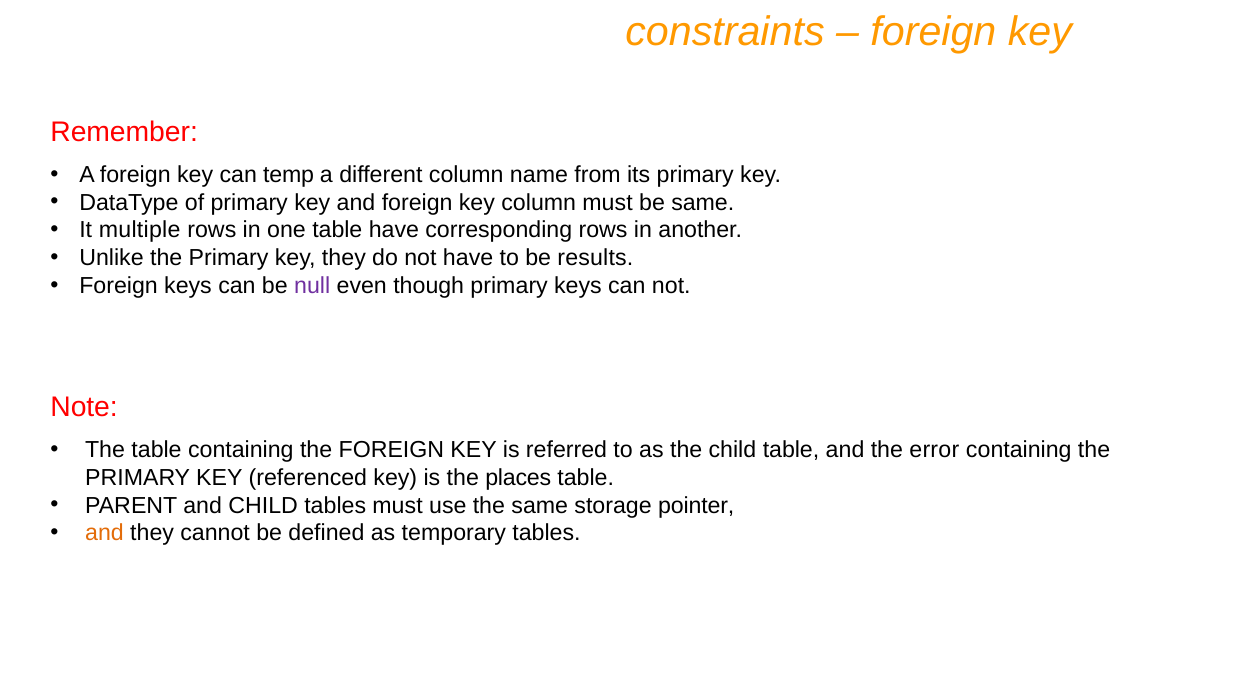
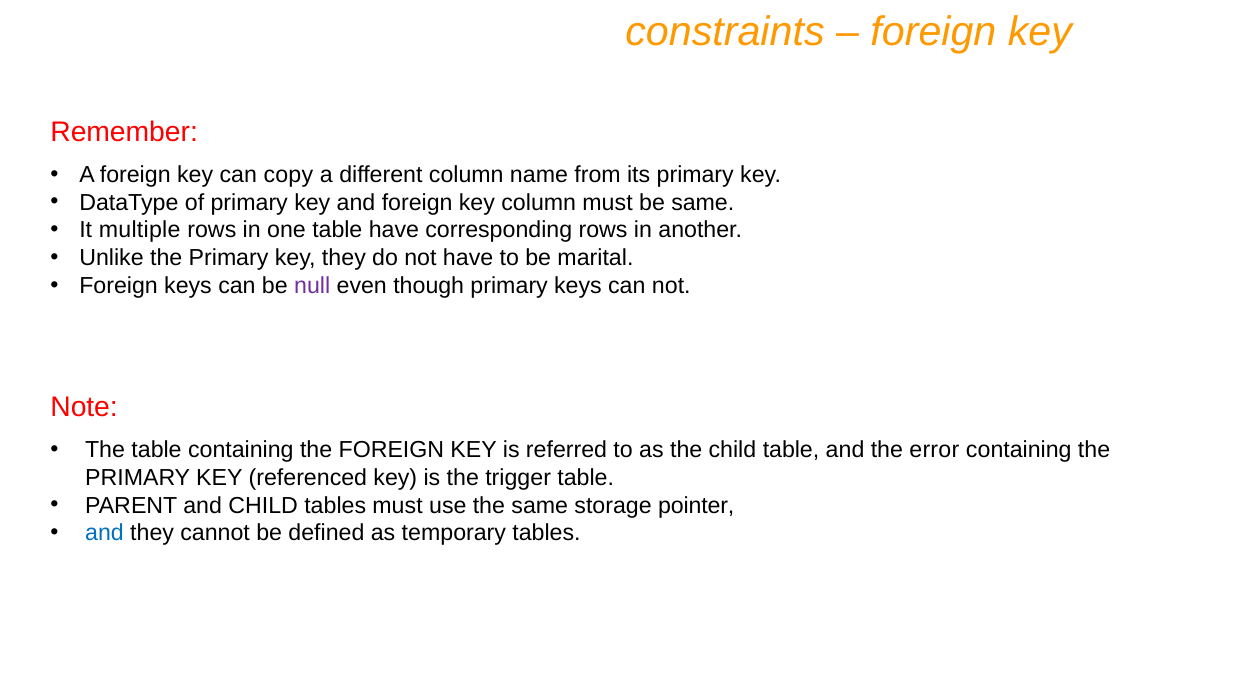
temp: temp -> copy
results: results -> marital
places: places -> trigger
and at (104, 533) colour: orange -> blue
